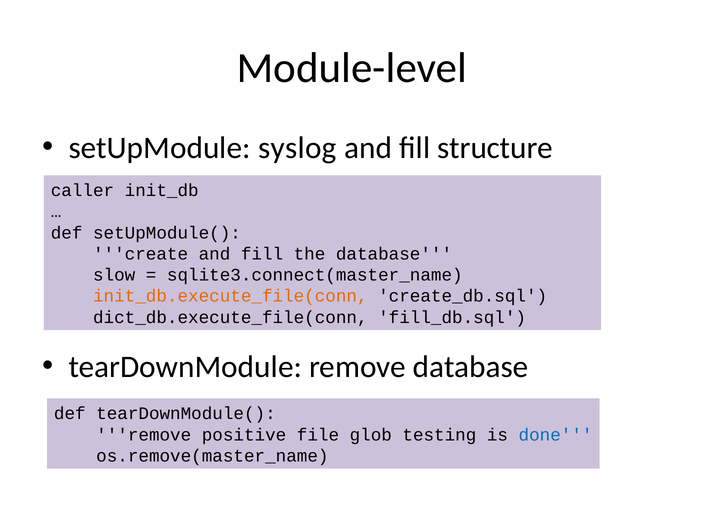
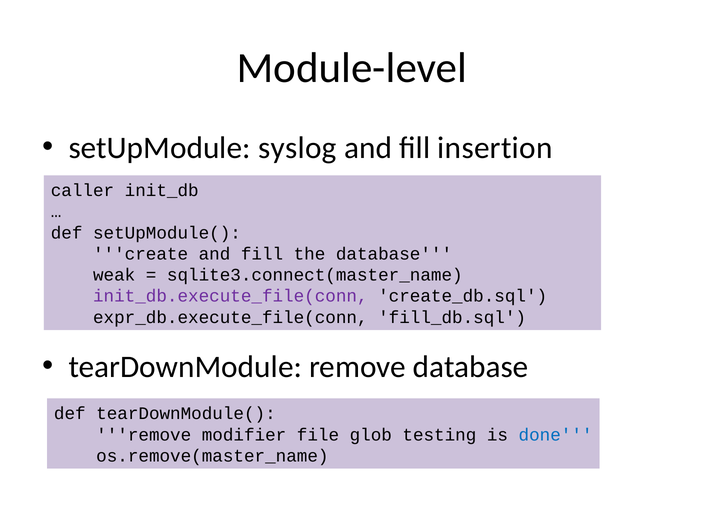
structure: structure -> insertion
slow: slow -> weak
init_db.execute_file(conn colour: orange -> purple
dict_db.execute_file(conn: dict_db.execute_file(conn -> expr_db.execute_file(conn
positive: positive -> modifier
